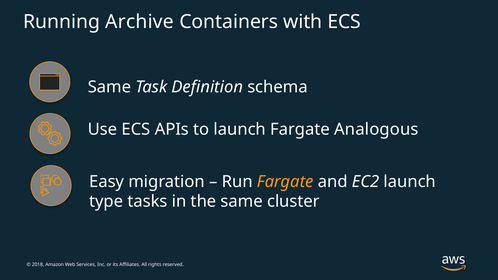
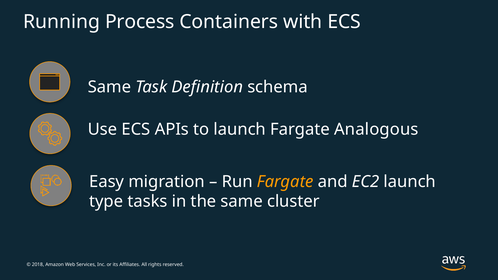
Archive: Archive -> Process
